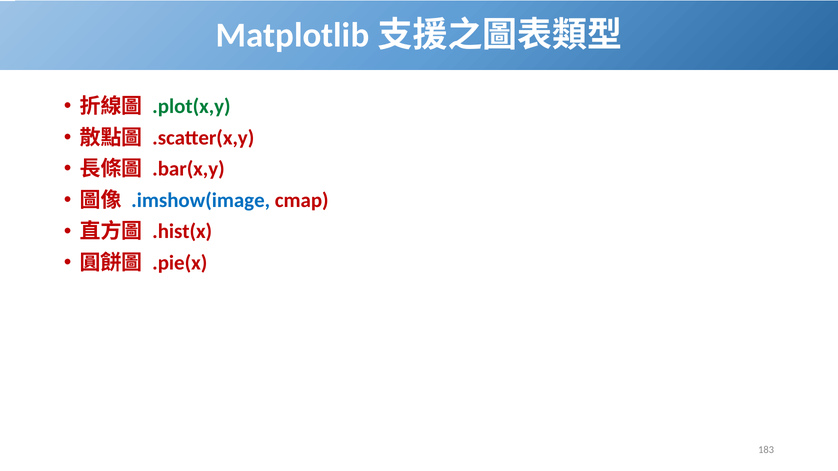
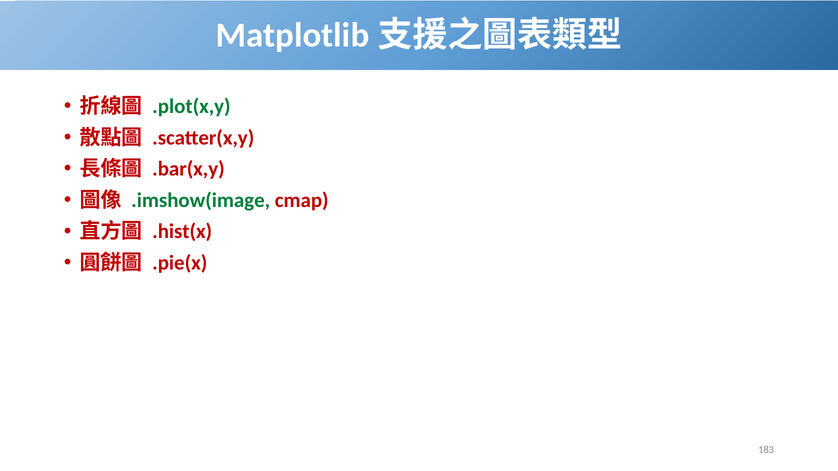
.imshow(image colour: blue -> green
